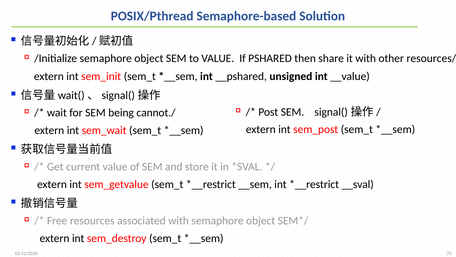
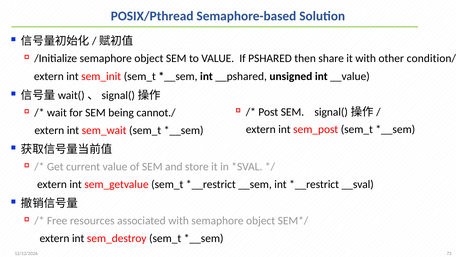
resources/: resources/ -> condition/
